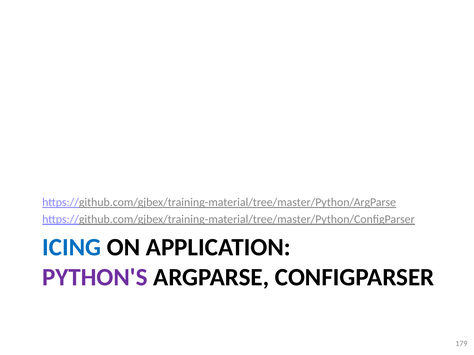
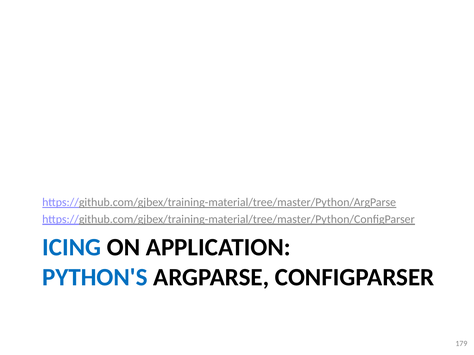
PYTHON'S colour: purple -> blue
